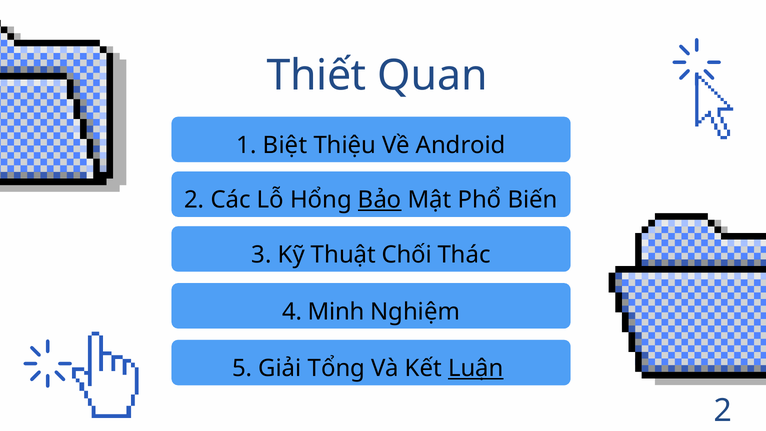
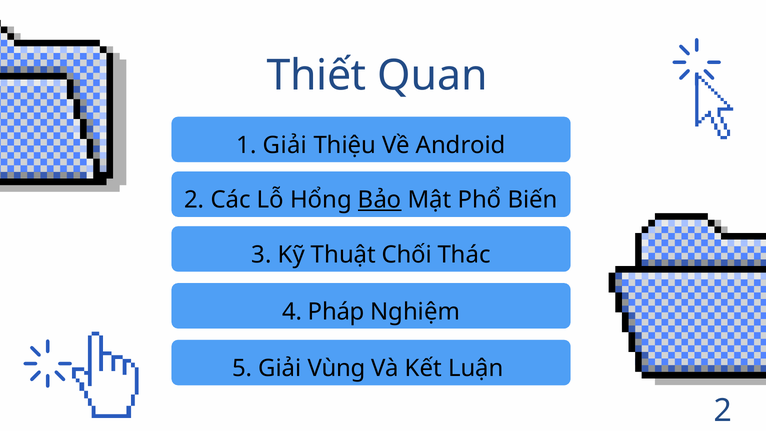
1 Biệt: Biệt -> Giải
Minh: Minh -> Pháp
Tổng: Tổng -> Vùng
Luận underline: present -> none
